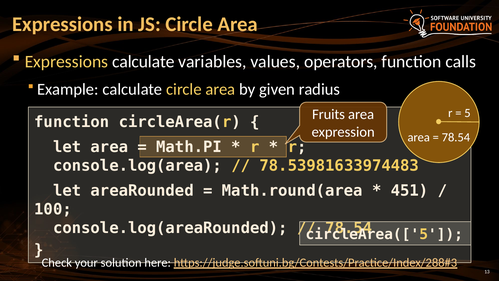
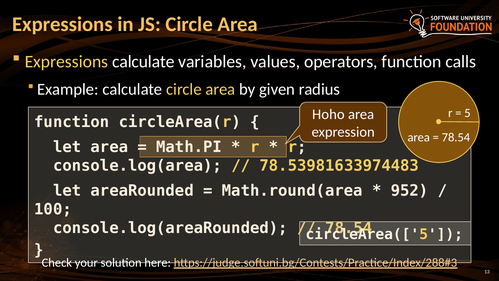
Fruits: Fruits -> Hoho
451: 451 -> 952
